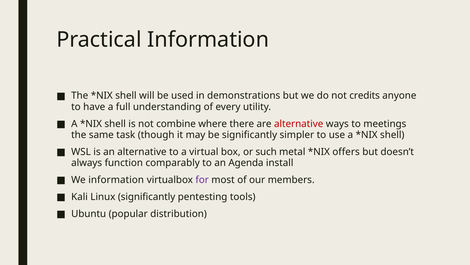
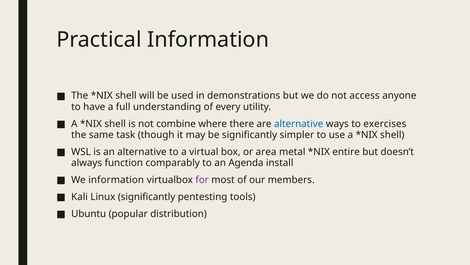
credits: credits -> access
alternative at (299, 123) colour: red -> blue
meetings: meetings -> exercises
such: such -> area
offers: offers -> entire
